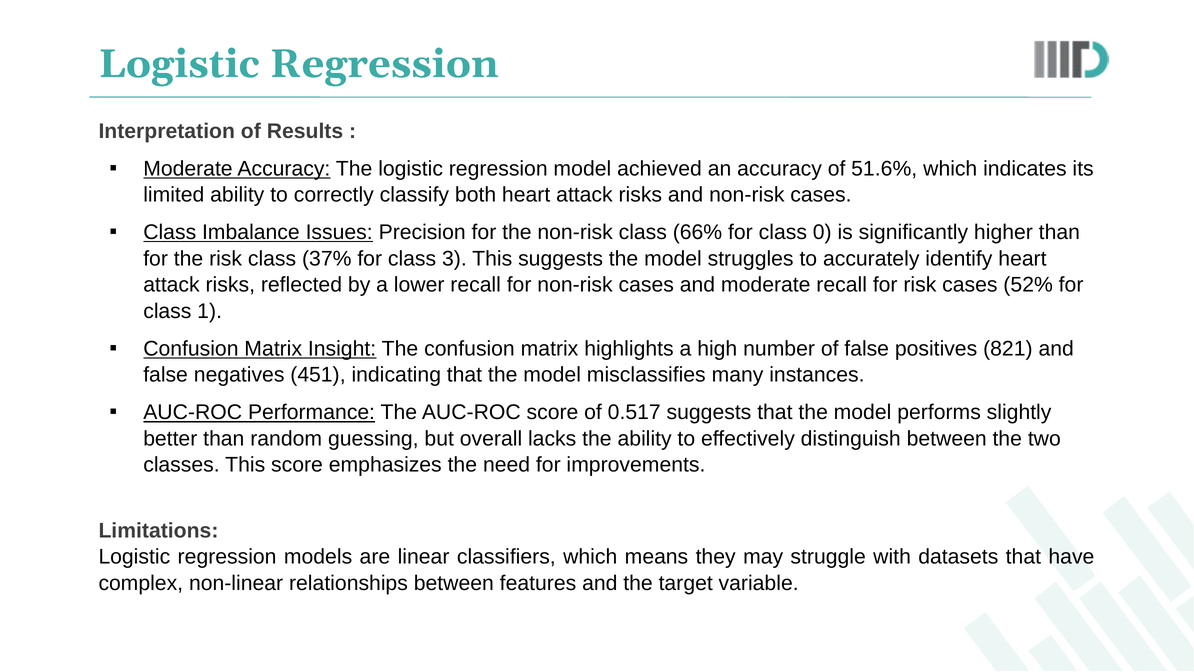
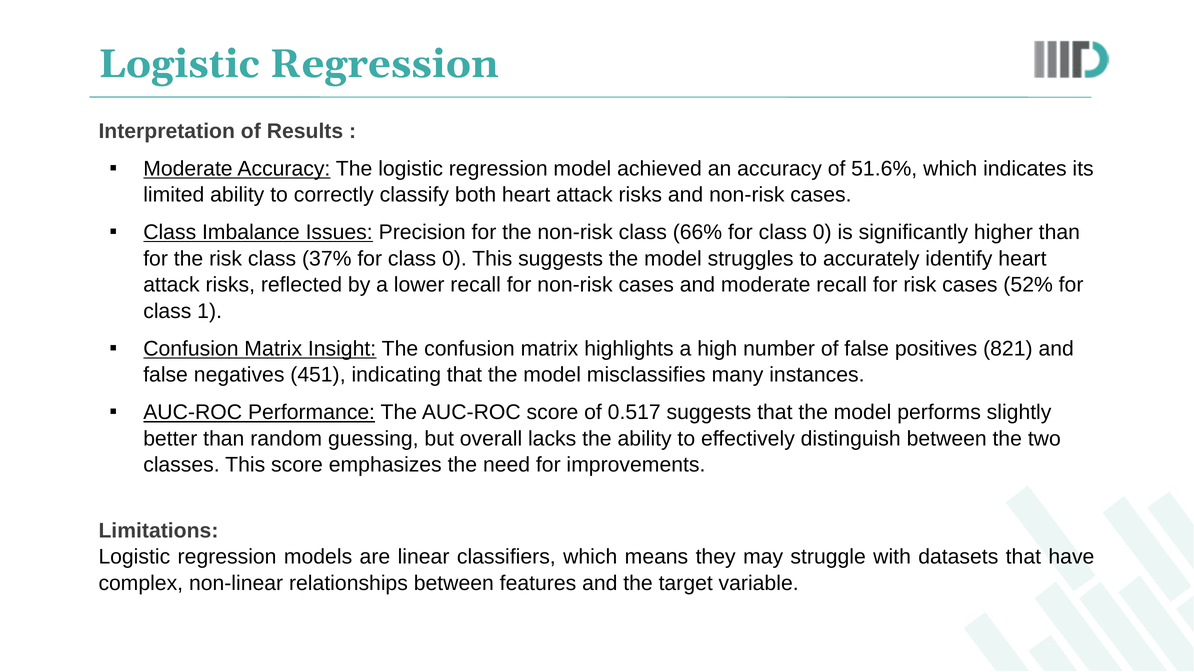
37% for class 3: 3 -> 0
